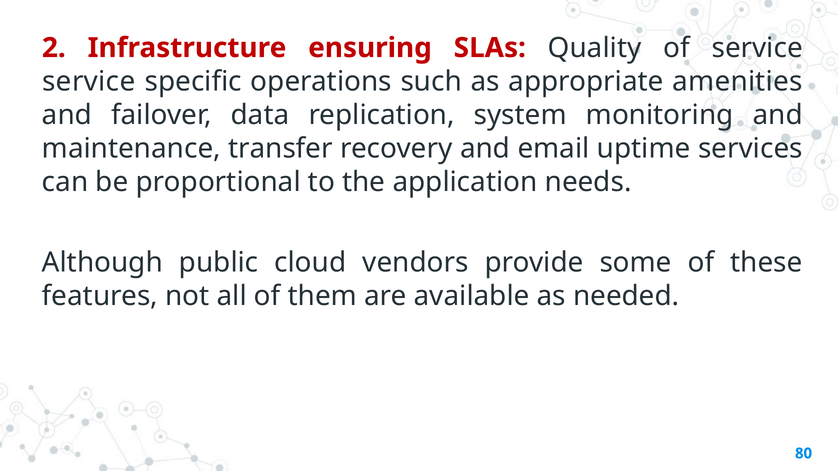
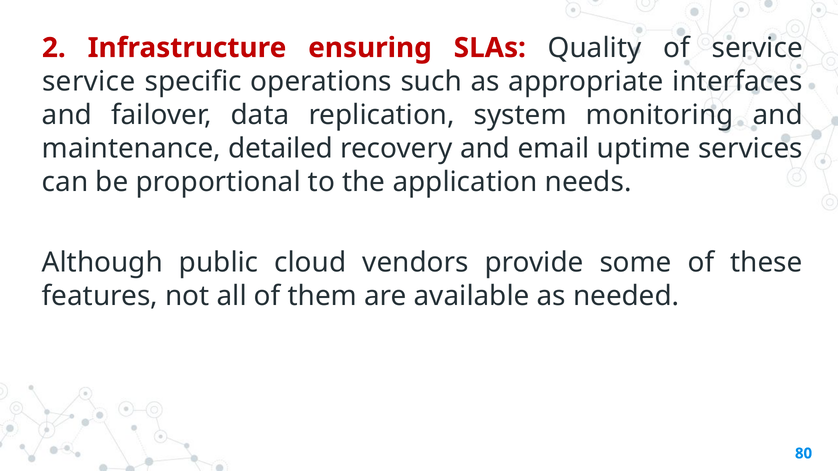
amenities: amenities -> interfaces
transfer: transfer -> detailed
